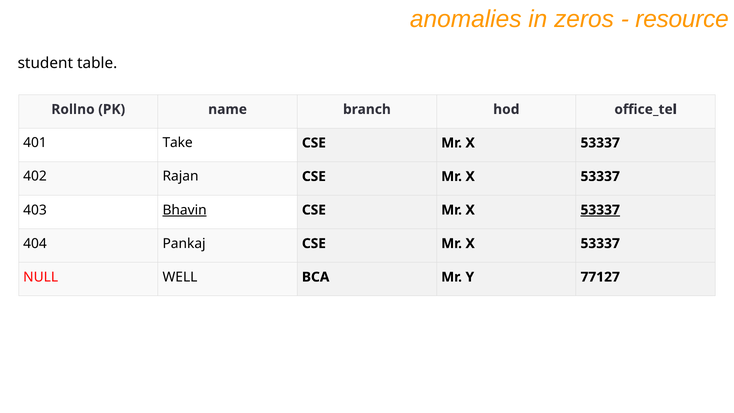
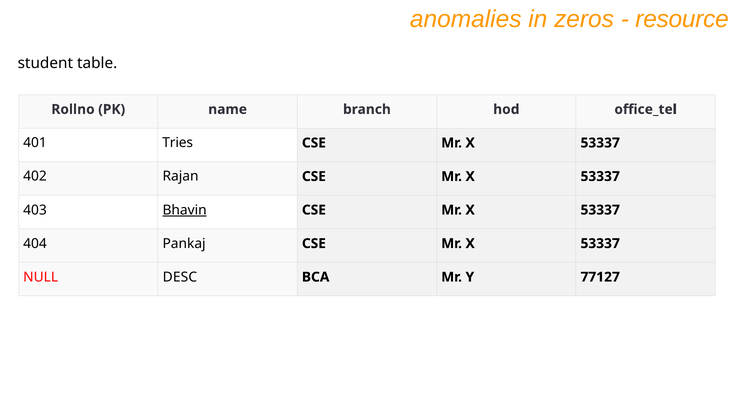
Take: Take -> Tries
53337 at (600, 210) underline: present -> none
WELL: WELL -> DESC
